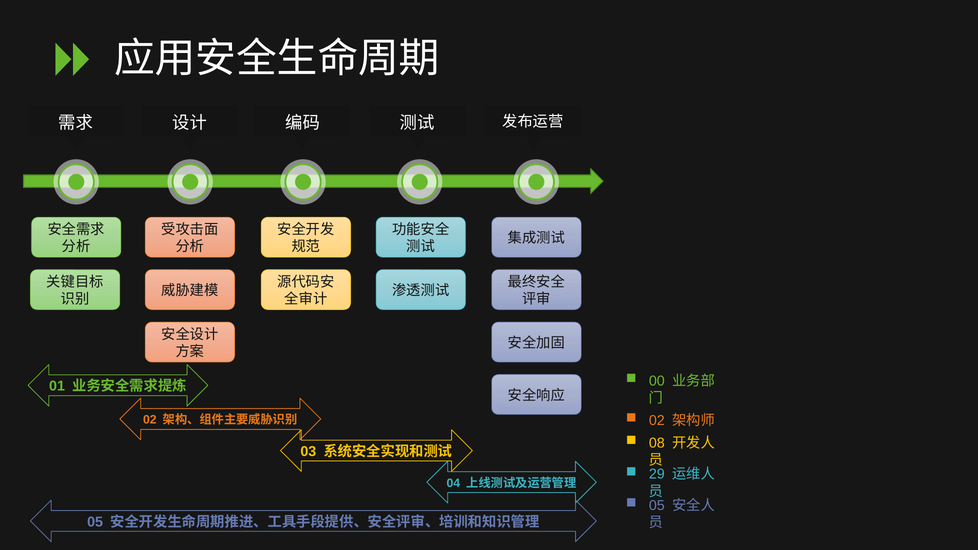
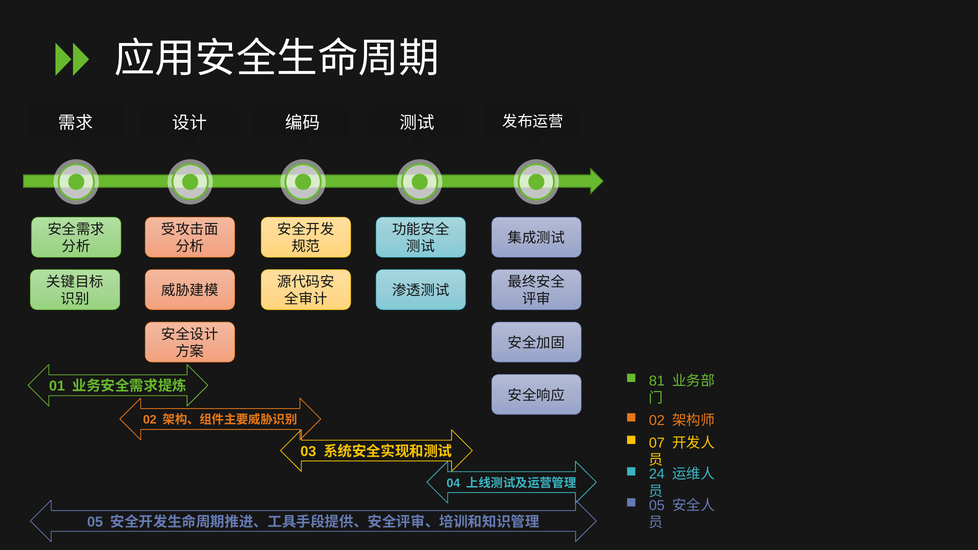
00: 00 -> 81
08: 08 -> 07
29: 29 -> 24
